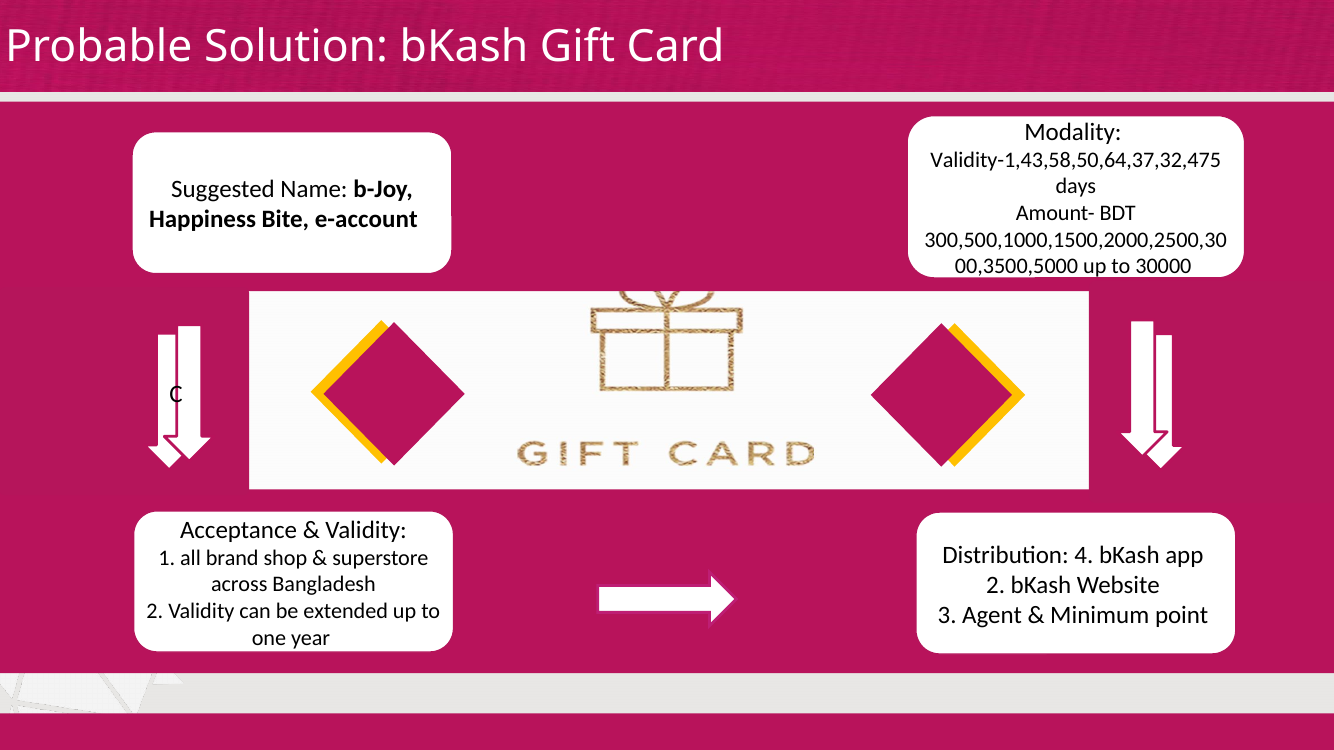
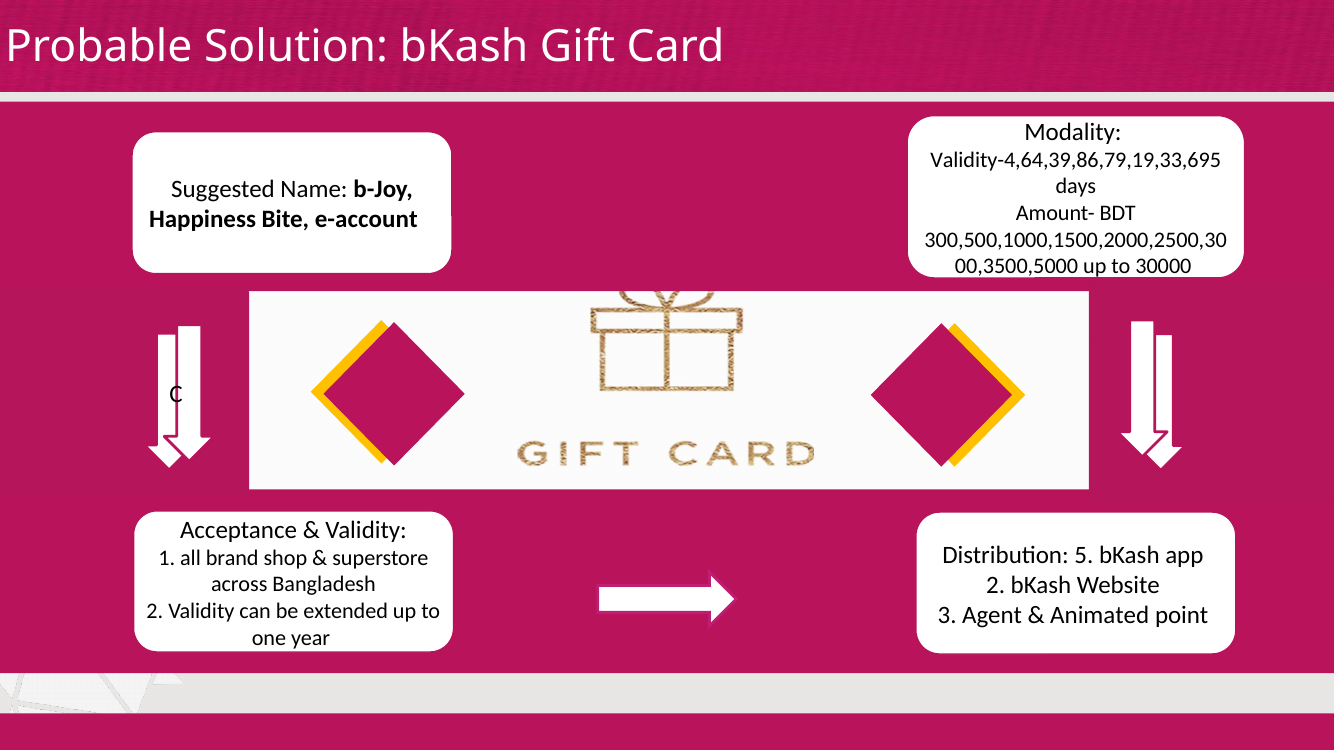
Validity-1,43,58,50,64,37,32,475: Validity-1,43,58,50,64,37,32,475 -> Validity-4,64,39,86,79,19,33,695
4: 4 -> 5
Minimum: Minimum -> Animated
